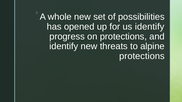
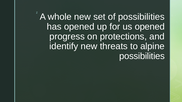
us identify: identify -> opened
protections at (142, 56): protections -> possibilities
